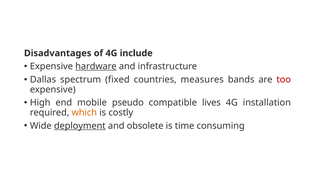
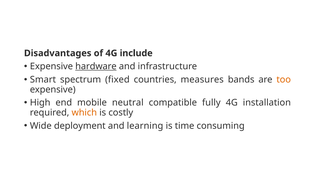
Dallas: Dallas -> Smart
too colour: red -> orange
pseudo: pseudo -> neutral
lives: lives -> fully
deployment underline: present -> none
obsolete: obsolete -> learning
